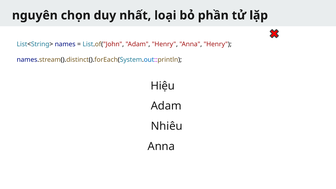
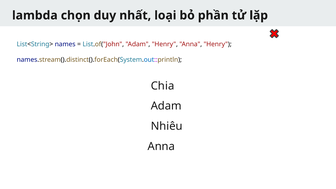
nguyên: nguyên -> lambda
Hiệu: Hiệu -> Chia
